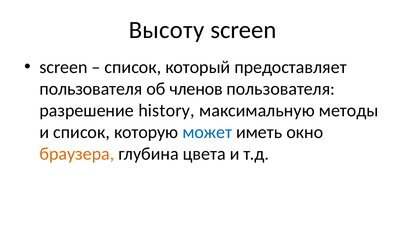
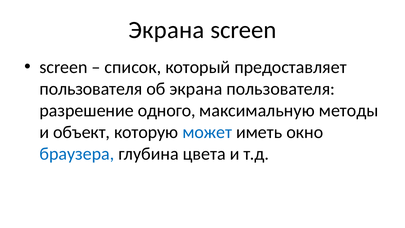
Высоту at (166, 30): Высоту -> Экрана
об членов: членов -> экрана
history: history -> одного
и список: список -> объект
браузера colour: orange -> blue
